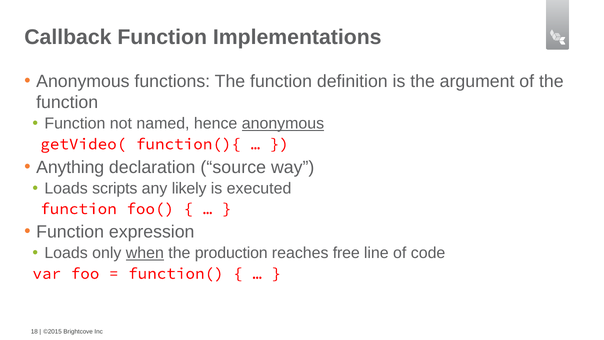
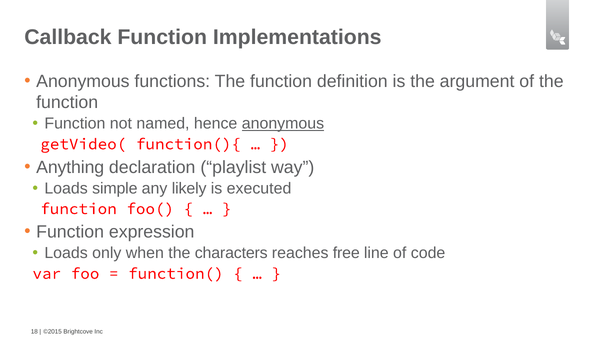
source: source -> playlist
scripts: scripts -> simple
when underline: present -> none
production: production -> characters
